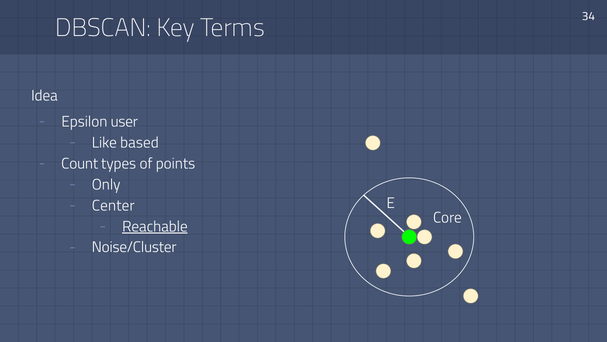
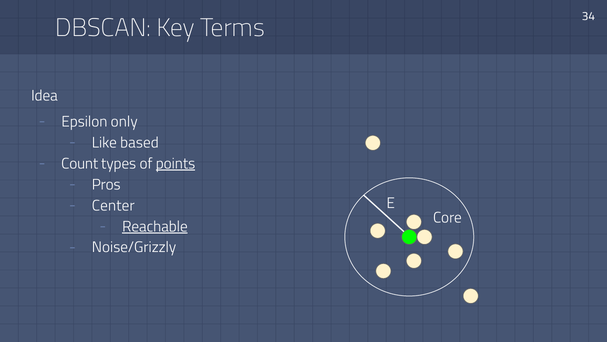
user: user -> only
points underline: none -> present
Only: Only -> Pros
Noise/Cluster: Noise/Cluster -> Noise/Grizzly
